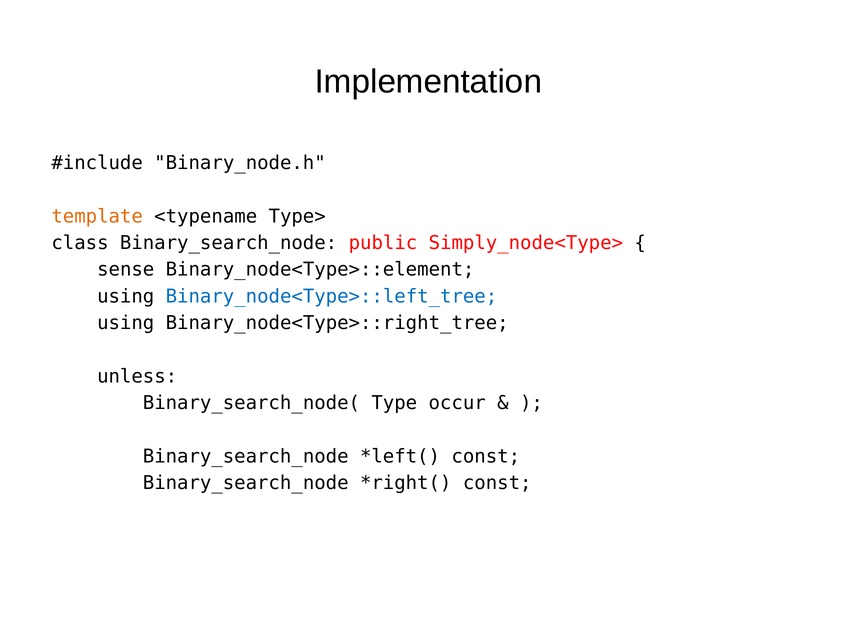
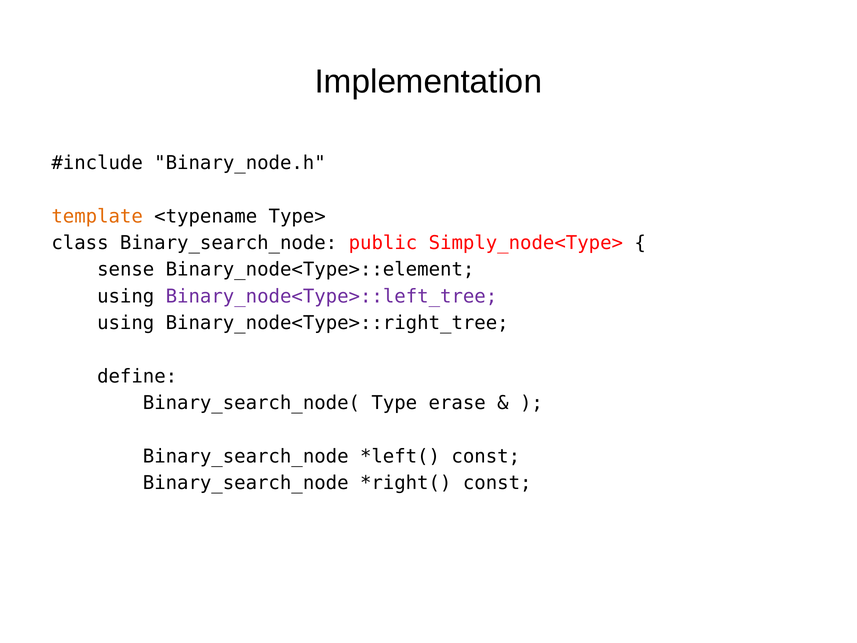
Binary_node<Type>::left_tree colour: blue -> purple
unless: unless -> define
occur: occur -> erase
